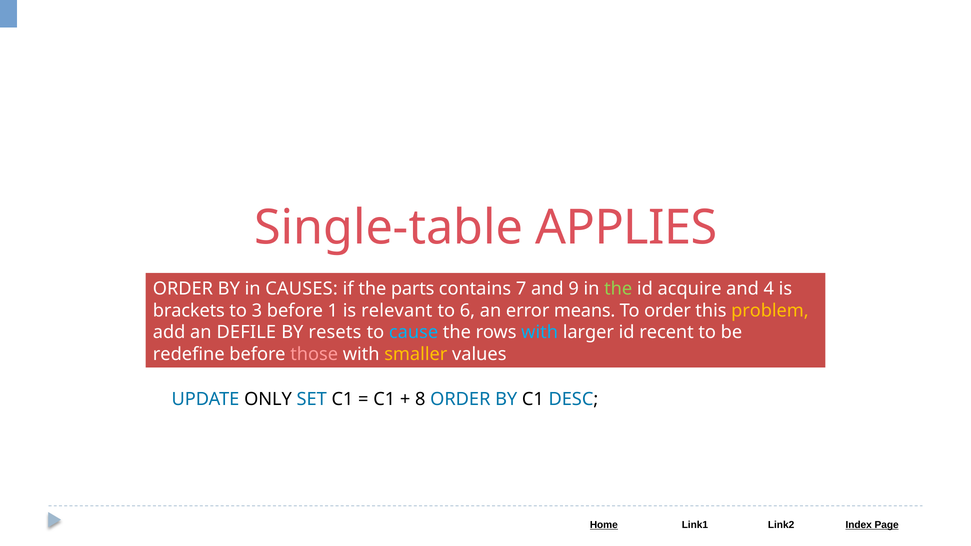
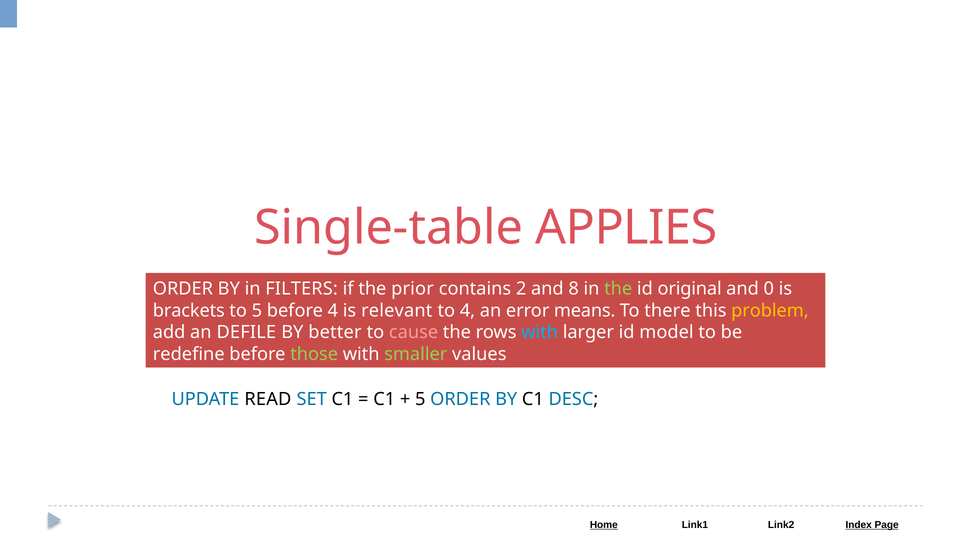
CAUSES: CAUSES -> FILTERS
parts: parts -> prior
7: 7 -> 2
9: 9 -> 8
acquire: acquire -> original
4: 4 -> 0
to 3: 3 -> 5
before 1: 1 -> 4
to 6: 6 -> 4
To order: order -> there
resets: resets -> better
cause colour: light blue -> pink
recent: recent -> model
those colour: pink -> light green
smaller colour: yellow -> light green
ONLY: ONLY -> READ
8 at (420, 399): 8 -> 5
